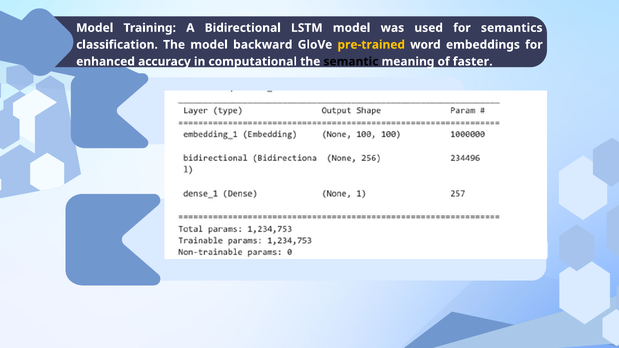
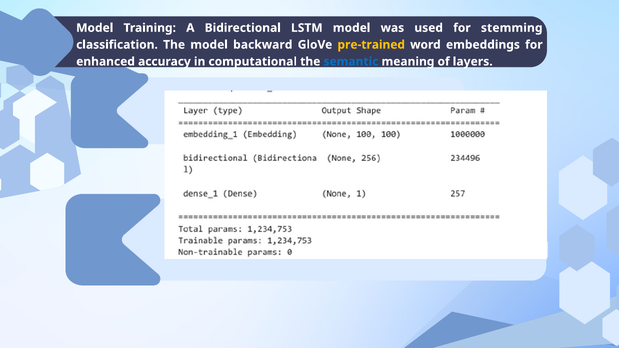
semantics: semantics -> stemming
semantic colour: black -> blue
faster: faster -> layers
